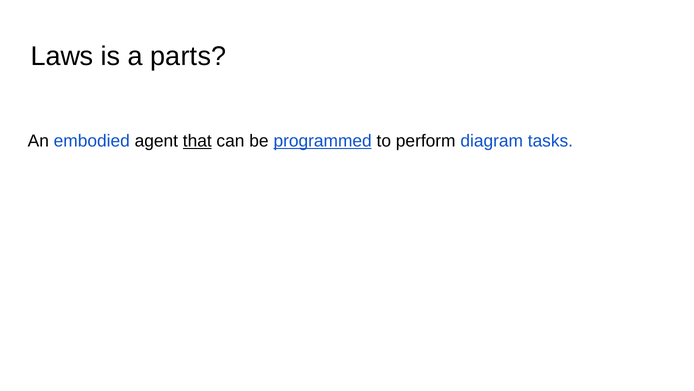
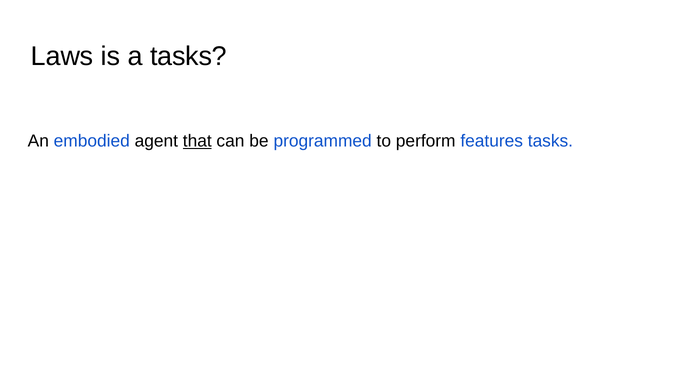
a parts: parts -> tasks
programmed underline: present -> none
diagram: diagram -> features
